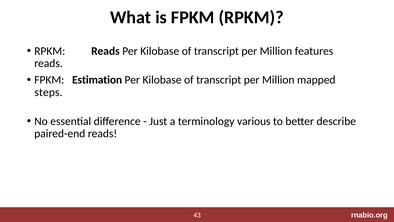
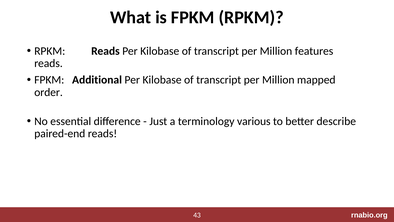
Estimation: Estimation -> Additional
steps: steps -> order
